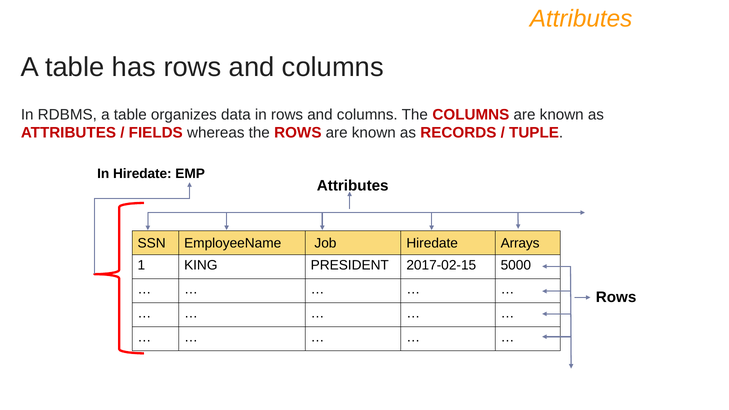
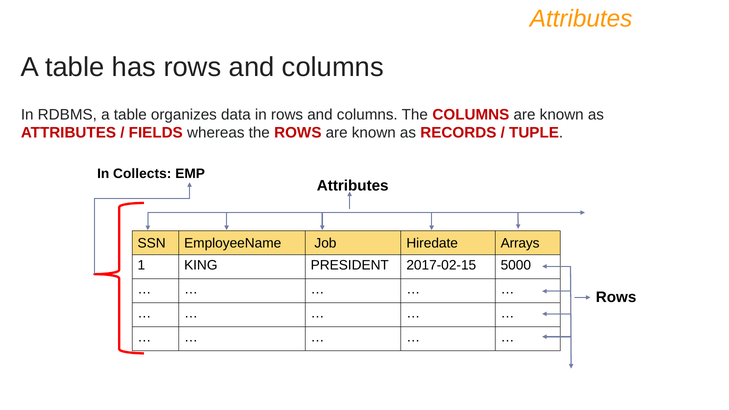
In Hiredate: Hiredate -> Collects
